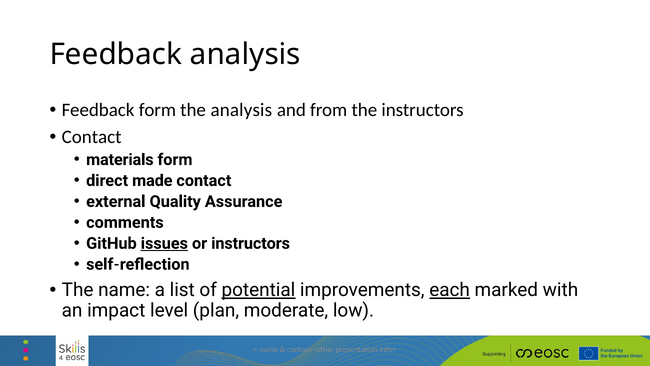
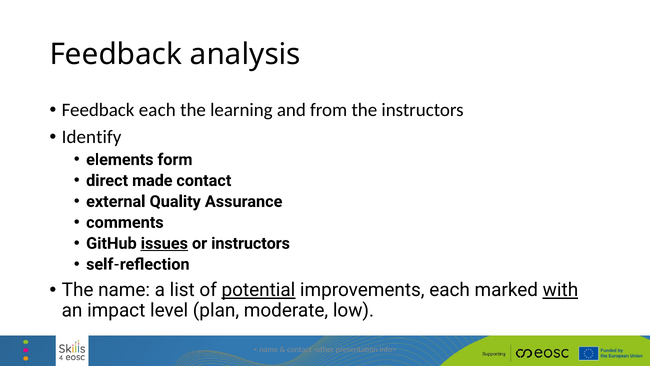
Feedback form: form -> each
the analysis: analysis -> learning
Contact at (92, 137): Contact -> Identify
materials: materials -> elements
each at (450, 290) underline: present -> none
with underline: none -> present
